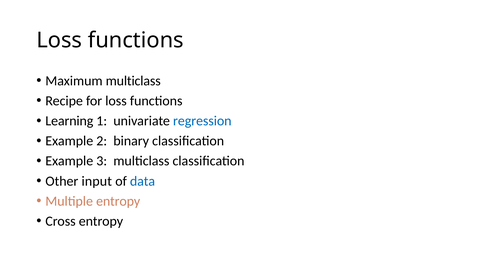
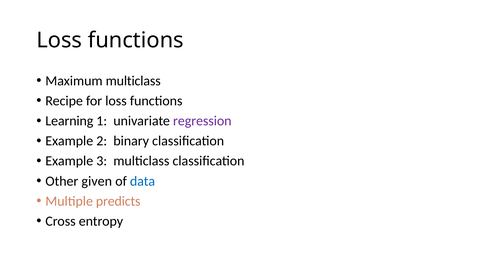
regression colour: blue -> purple
input: input -> given
Multiple entropy: entropy -> predicts
